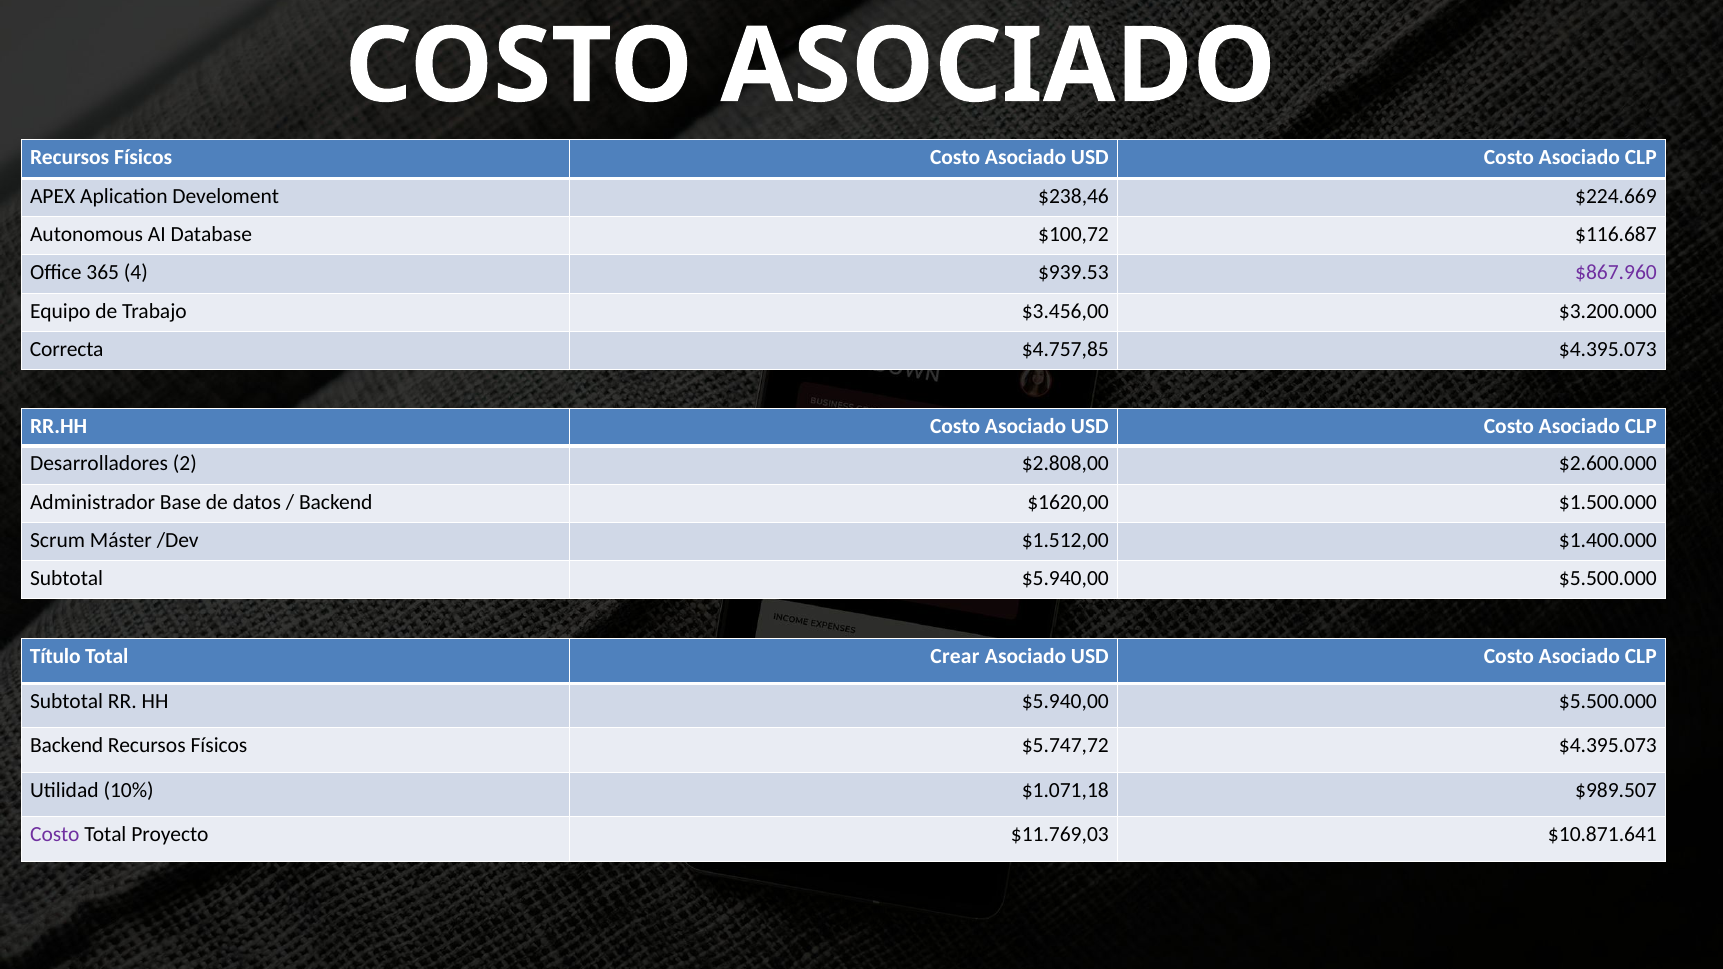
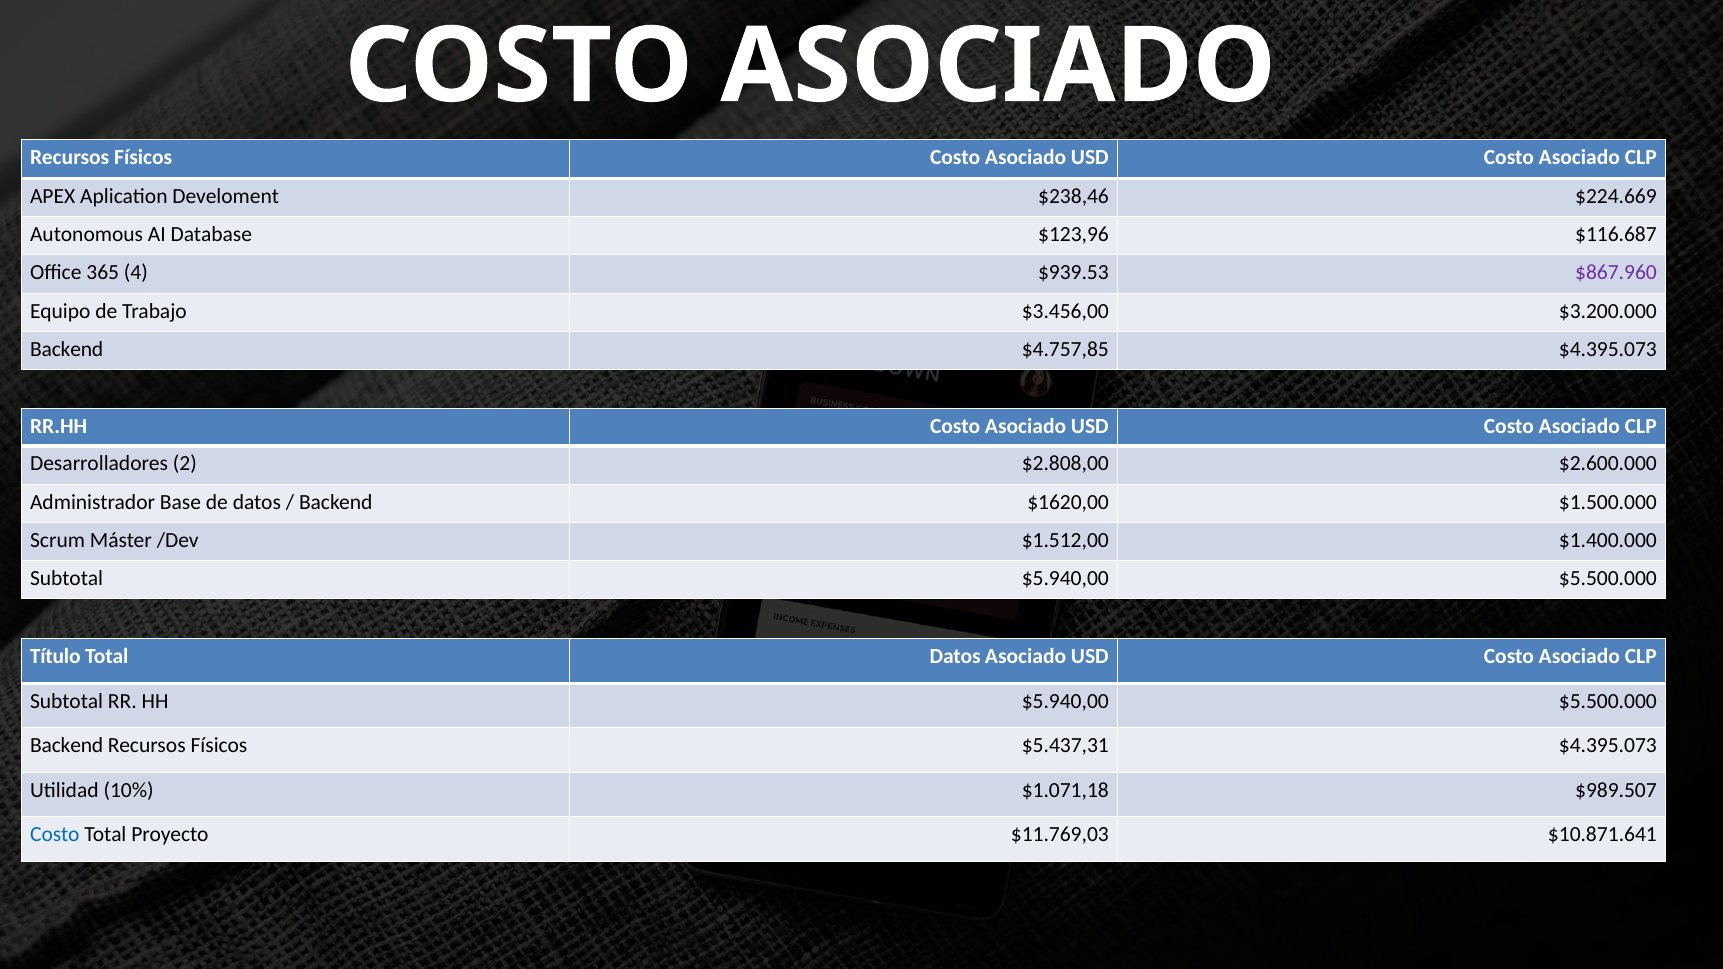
$100,72: $100,72 -> $123,96
Correcta at (67, 349): Correcta -> Backend
Total Crear: Crear -> Datos
$5.747,72: $5.747,72 -> $5.437,31
Costo at (55, 835) colour: purple -> blue
